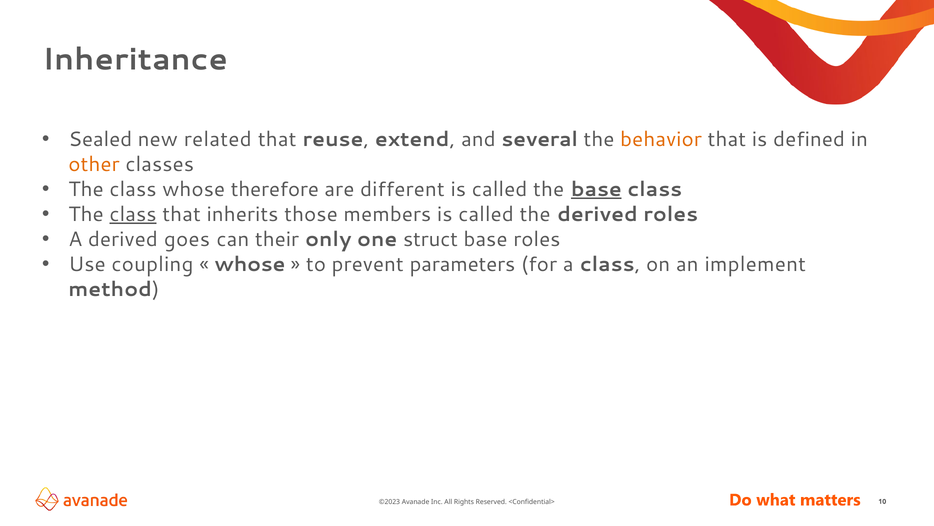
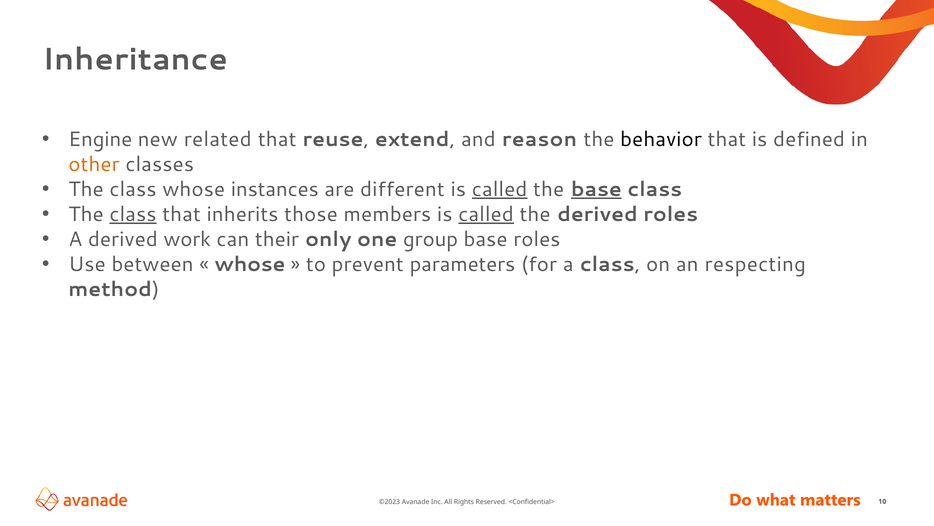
Sealed: Sealed -> Engine
several: several -> reason
behavior colour: orange -> black
therefore: therefore -> instances
called at (500, 189) underline: none -> present
called at (486, 214) underline: none -> present
goes: goes -> work
struct: struct -> group
coupling: coupling -> between
implement: implement -> respecting
